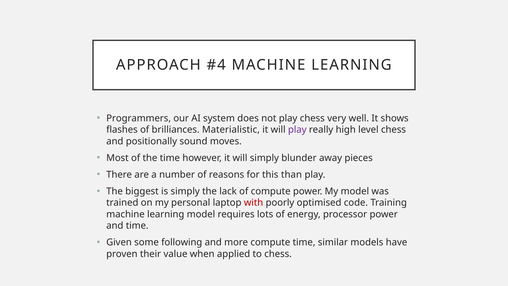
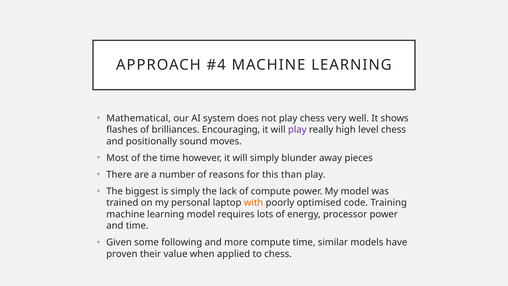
Programmers: Programmers -> Mathematical
Materialistic: Materialistic -> Encouraging
with colour: red -> orange
